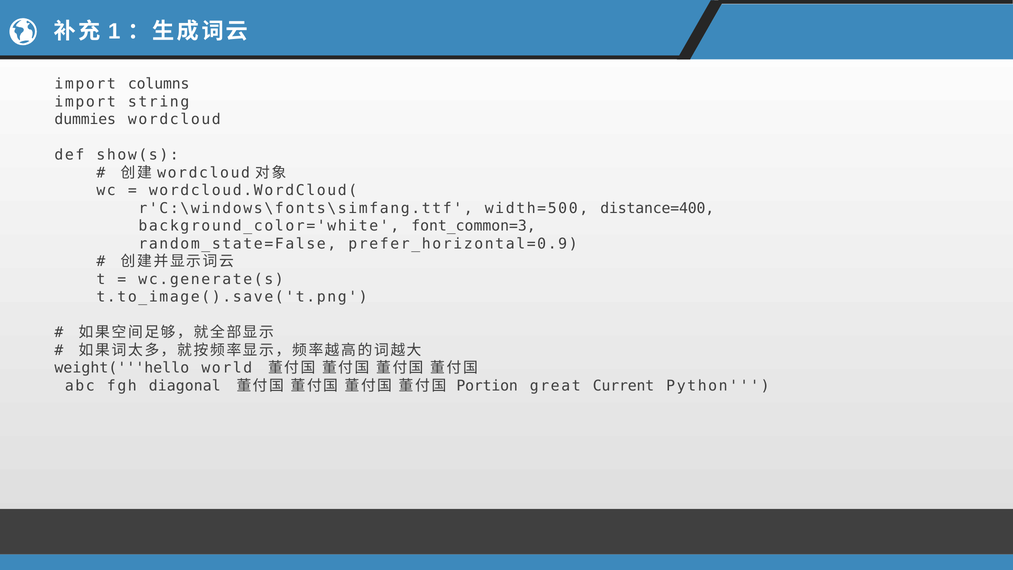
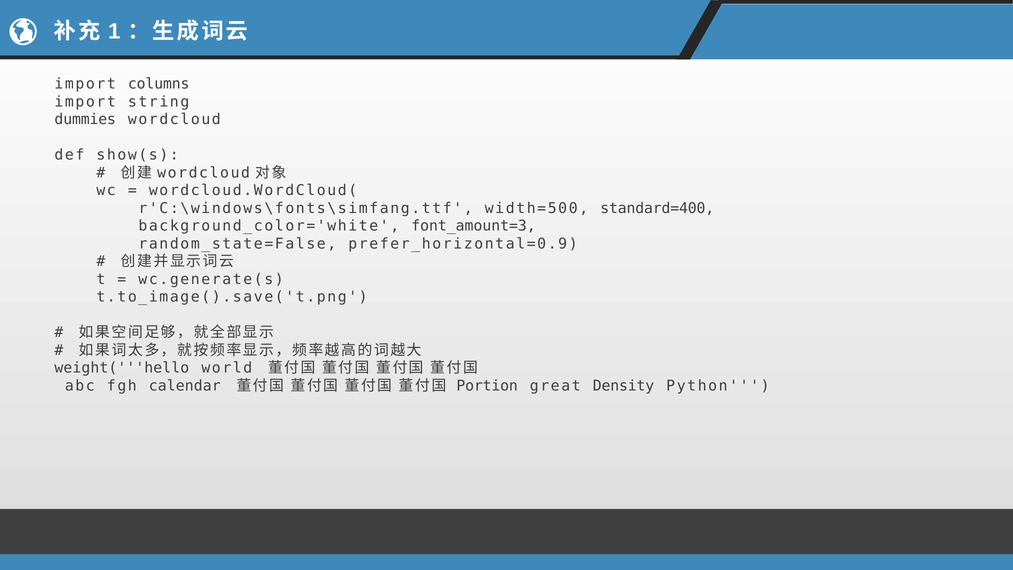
distance=400: distance=400 -> standard=400
font_common=3: font_common=3 -> font_amount=3
diagonal: diagonal -> calendar
Current: Current -> Density
